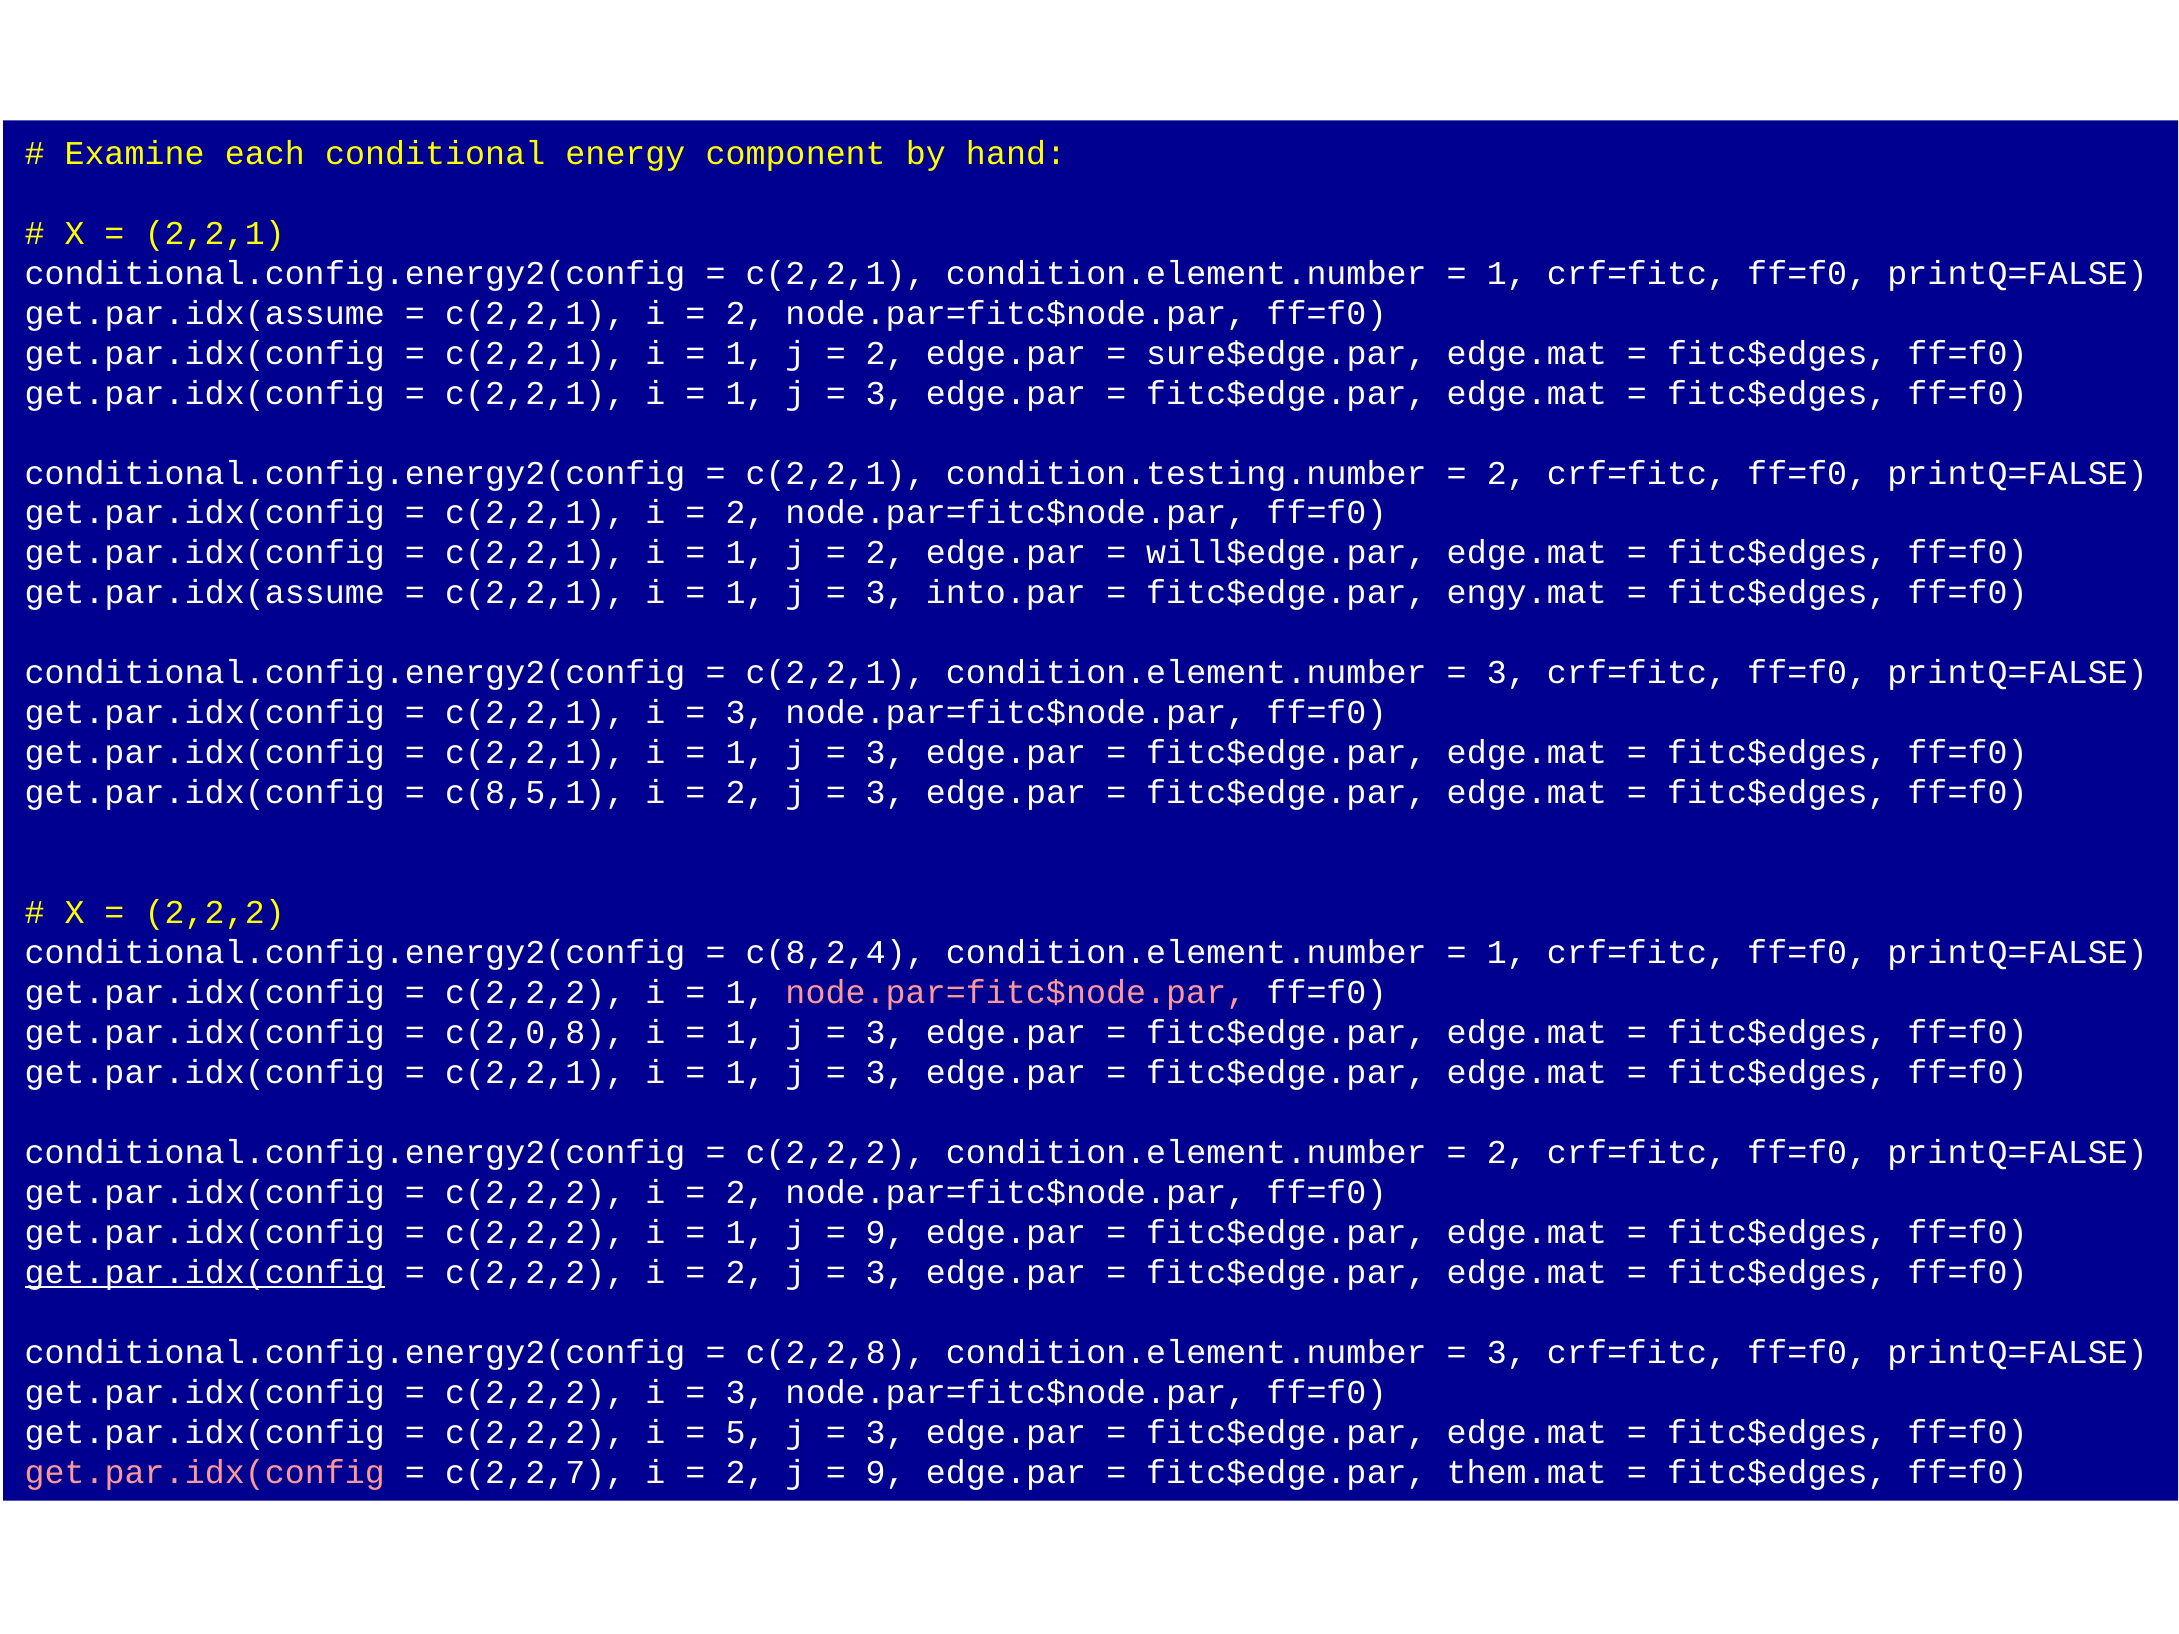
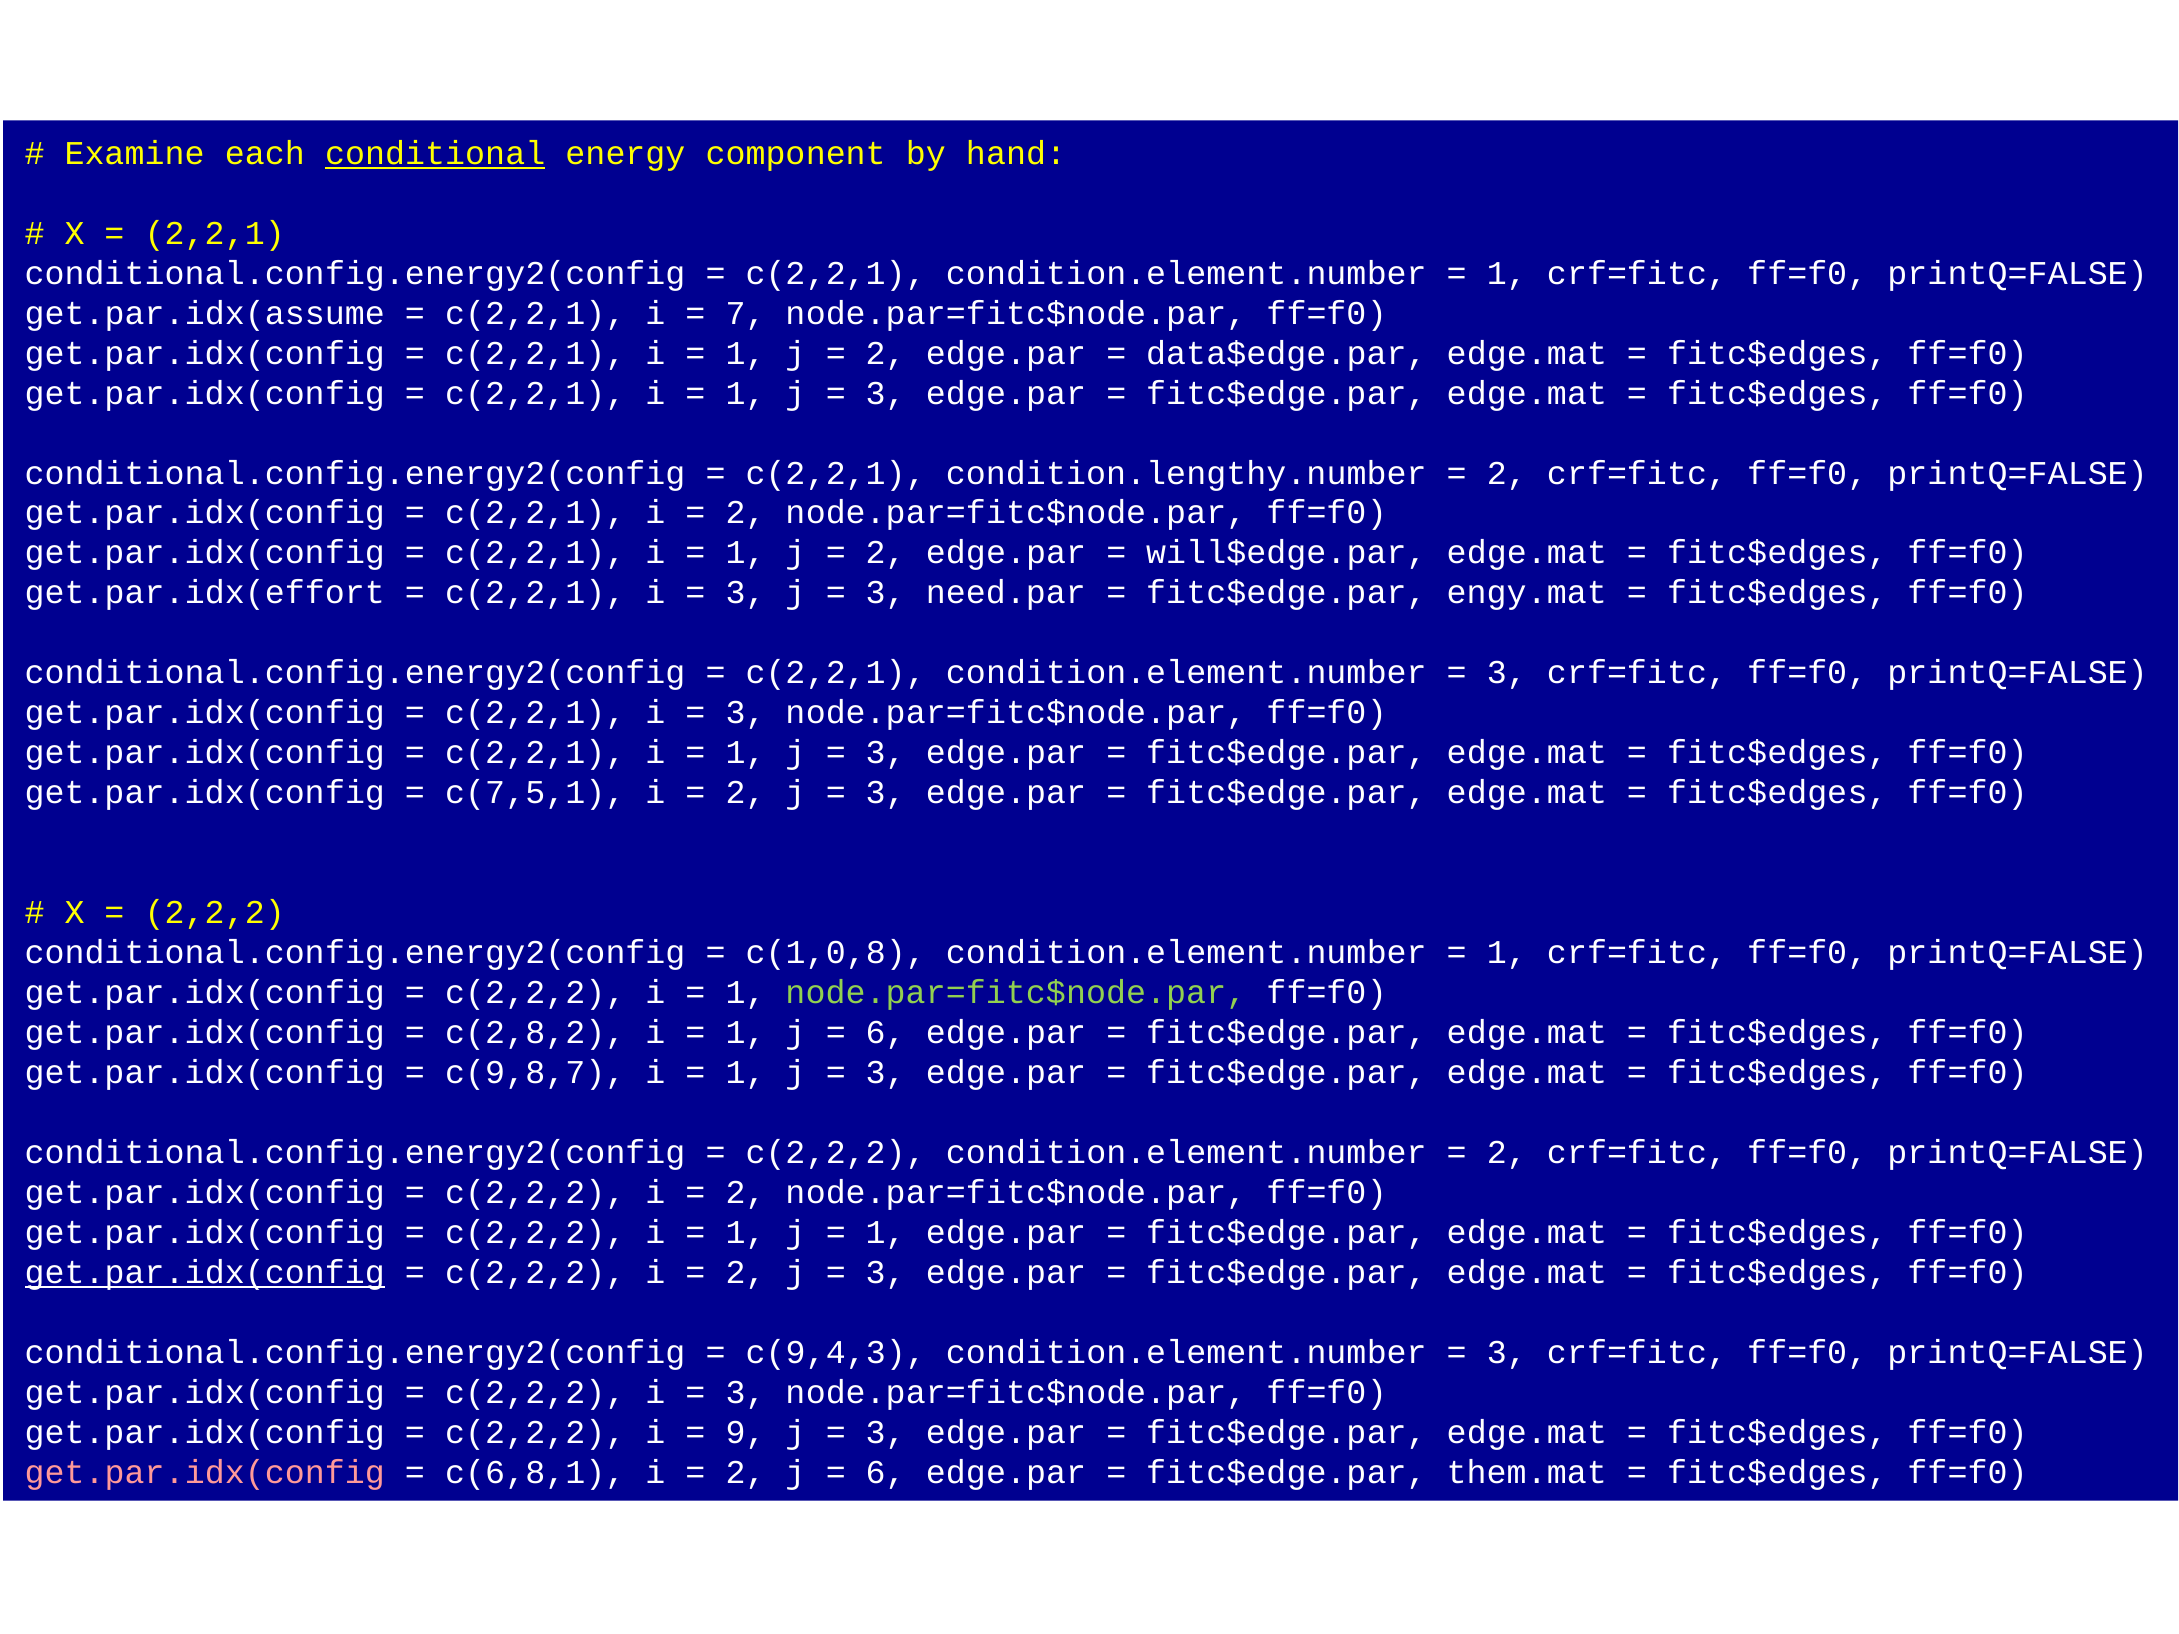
conditional underline: none -> present
2 at (746, 313): 2 -> 7
sure$edge.par: sure$edge.par -> data$edge.par
condition.testing.number: condition.testing.number -> condition.lengthy.number
get.par.idx(assume at (205, 593): get.par.idx(assume -> get.par.idx(effort
1 at (746, 593): 1 -> 3
into.par: into.par -> need.par
c(8,5,1: c(8,5,1 -> c(7,5,1
c(8,2,4: c(8,2,4 -> c(1,0,8
node.par=fitc$node.par at (1016, 993) colour: pink -> light green
c(2,0,8: c(2,0,8 -> c(2,8,2
3 at (886, 1033): 3 -> 6
c(2,2,1 at (535, 1073): c(2,2,1 -> c(9,8,7
9 at (886, 1233): 9 -> 1
c(2,2,8: c(2,2,8 -> c(9,4,3
5: 5 -> 9
c(2,2,7: c(2,2,7 -> c(6,8,1
9 at (886, 1473): 9 -> 6
